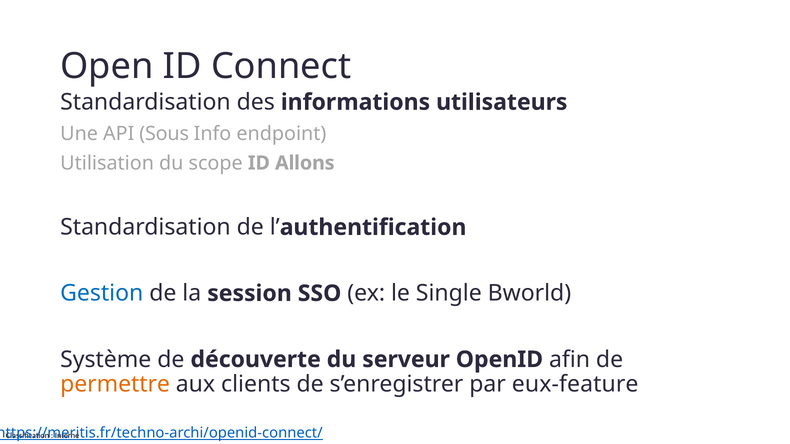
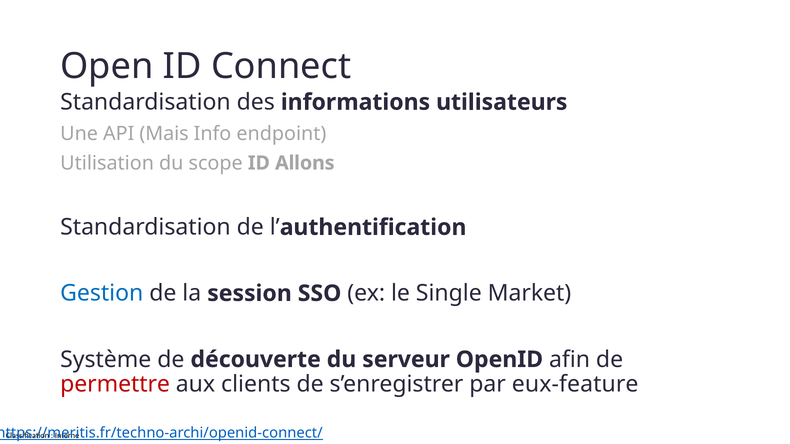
Sous: Sous -> Mais
Bworld: Bworld -> Market
permettre colour: orange -> red
